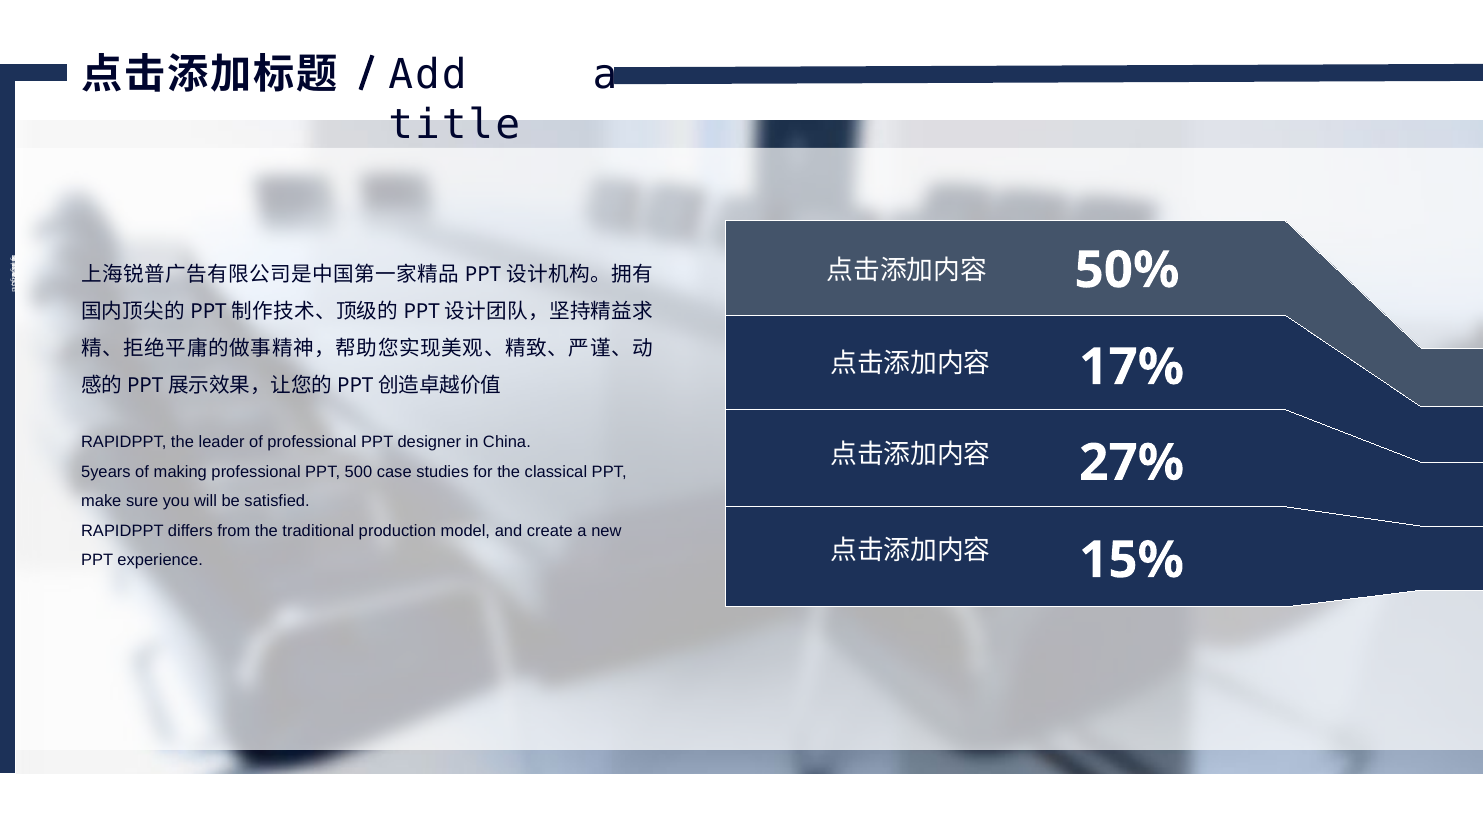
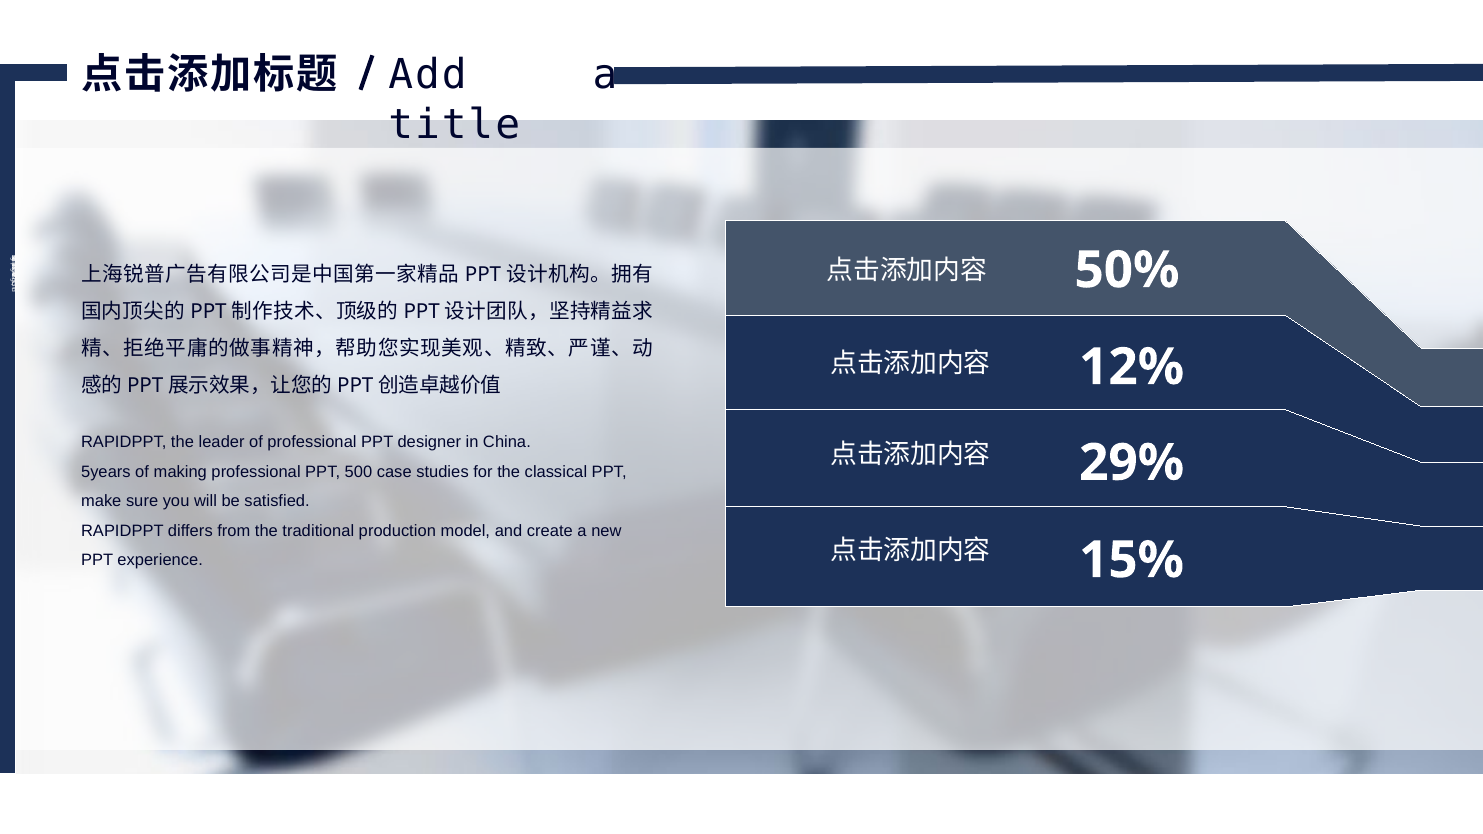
17%: 17% -> 12%
27%: 27% -> 29%
